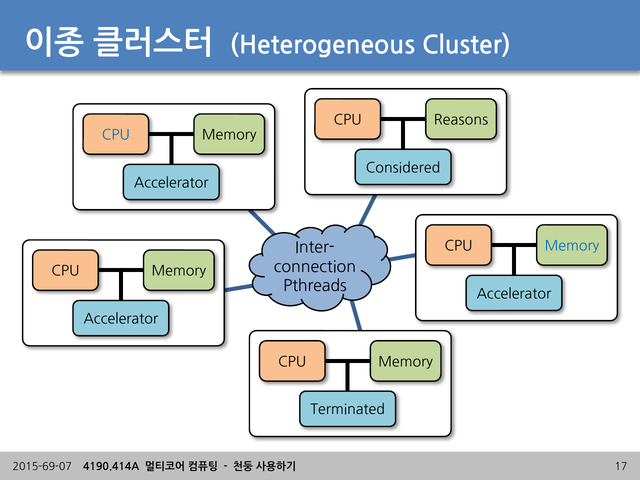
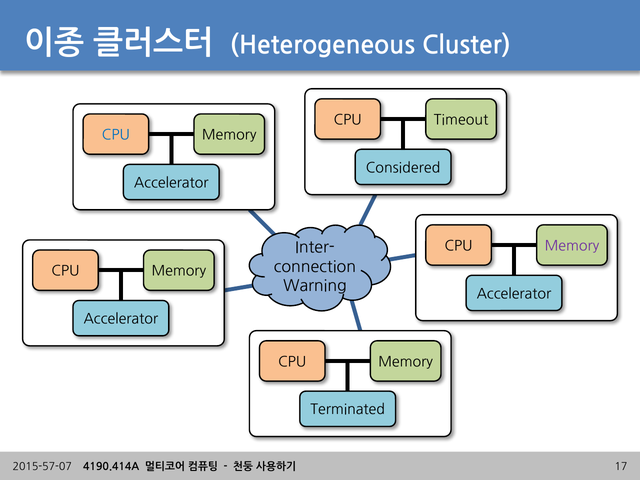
Reasons: Reasons -> Timeout
Memory at (572, 246) colour: blue -> purple
Pthreads: Pthreads -> Warning
2015-69-07: 2015-69-07 -> 2015-57-07
